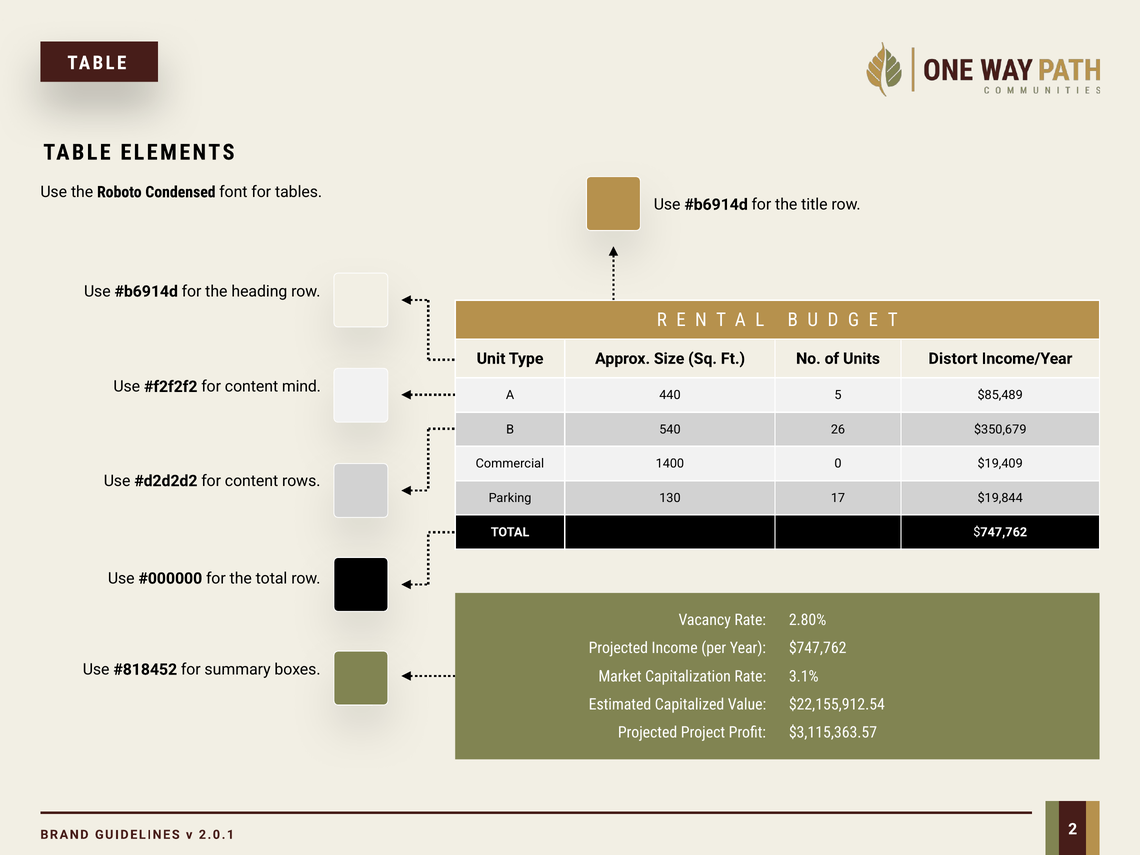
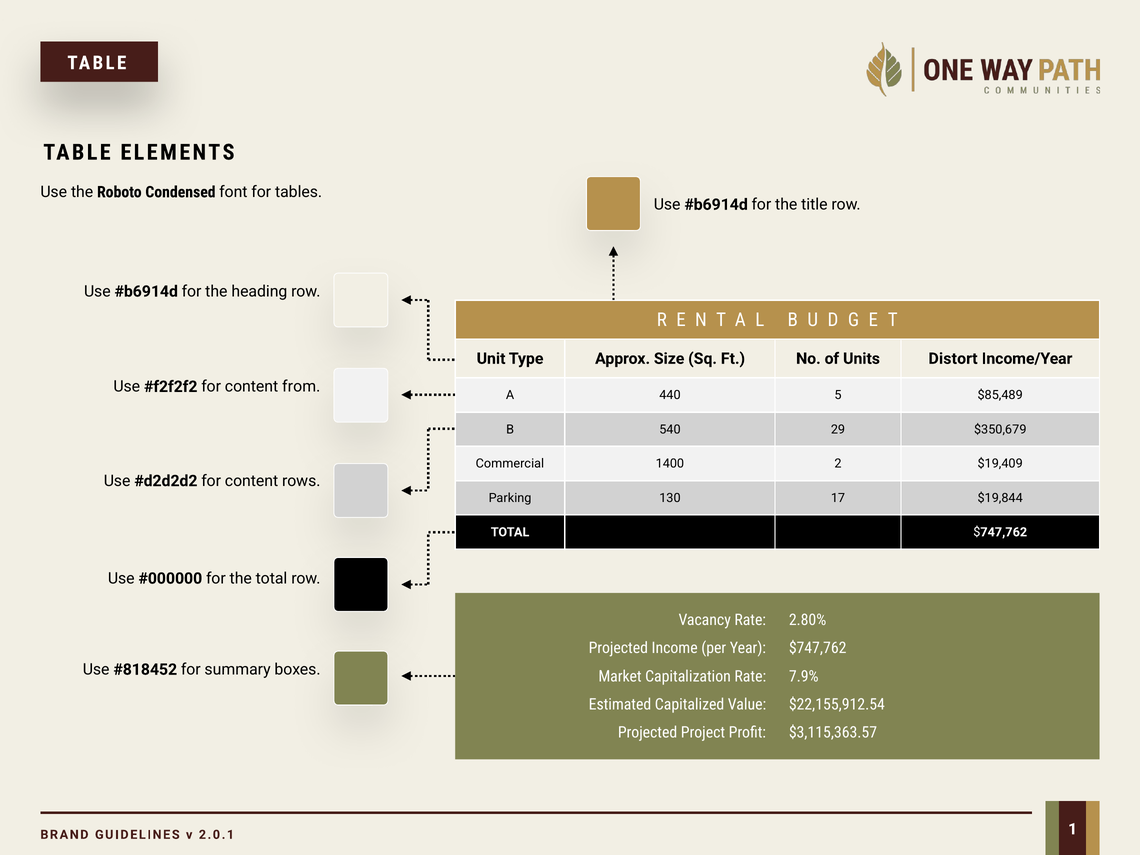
mind: mind -> from
26: 26 -> 29
0: 0 -> 2
3.1%: 3.1% -> 7.9%
2: 2 -> 1
